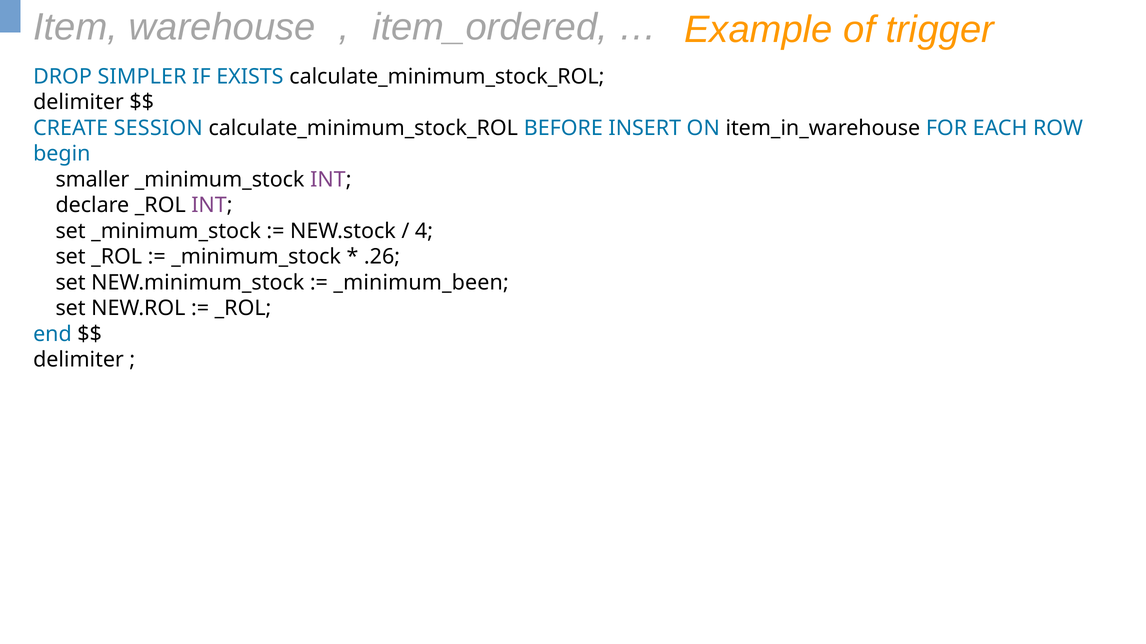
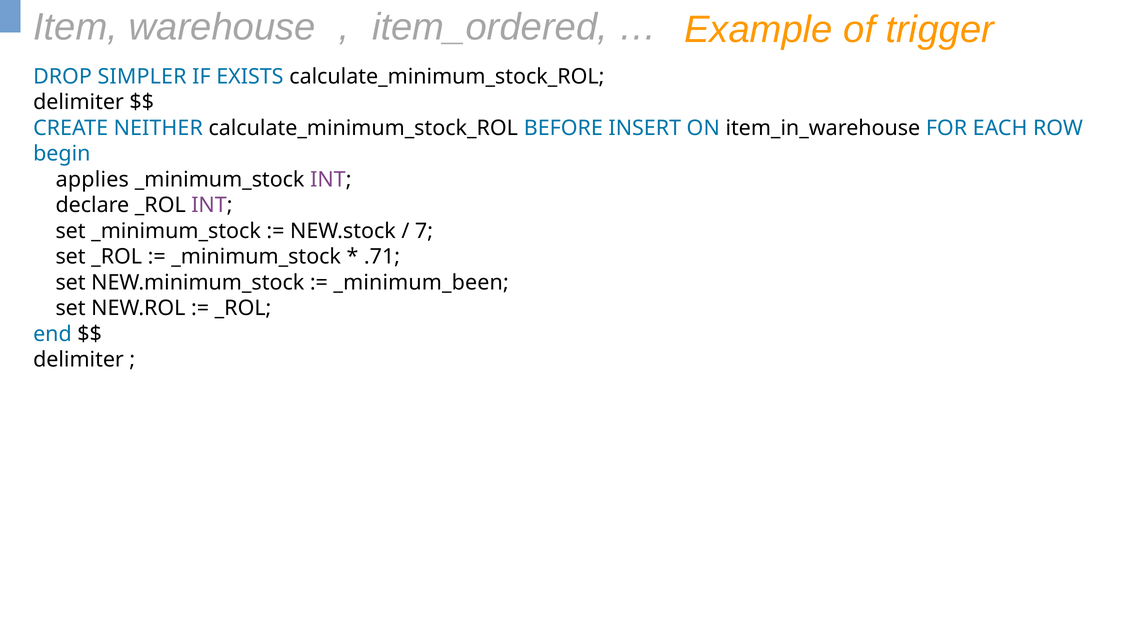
SESSION: SESSION -> NEITHER
smaller: smaller -> applies
4: 4 -> 7
.26: .26 -> .71
